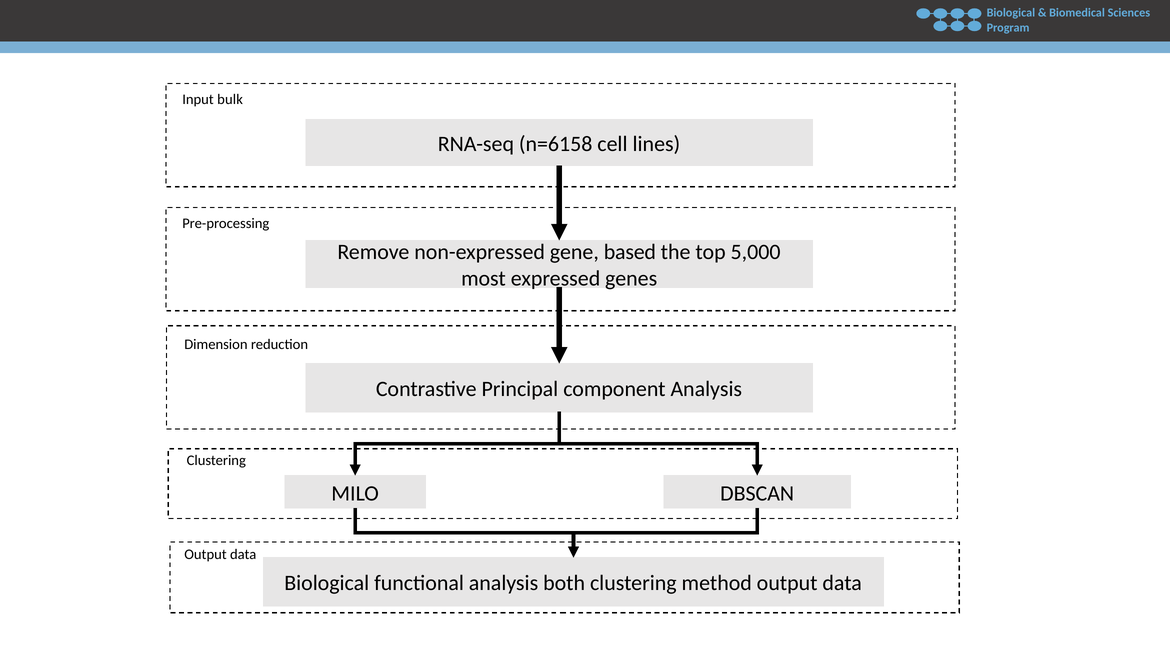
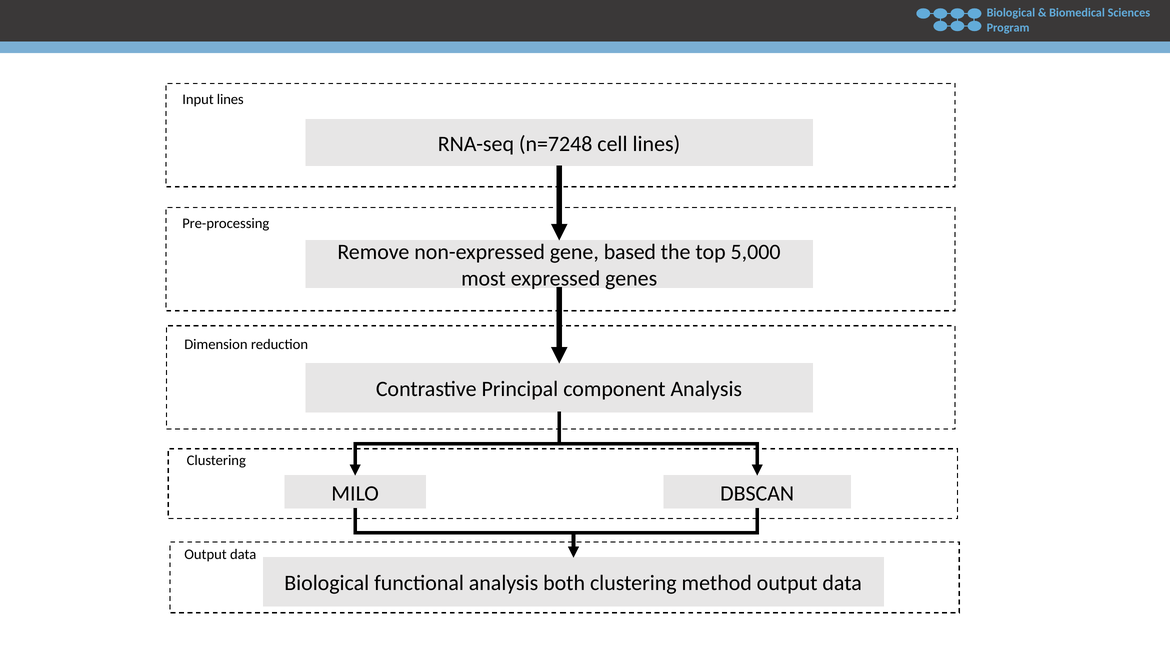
Input bulk: bulk -> lines
n=6158: n=6158 -> n=7248
